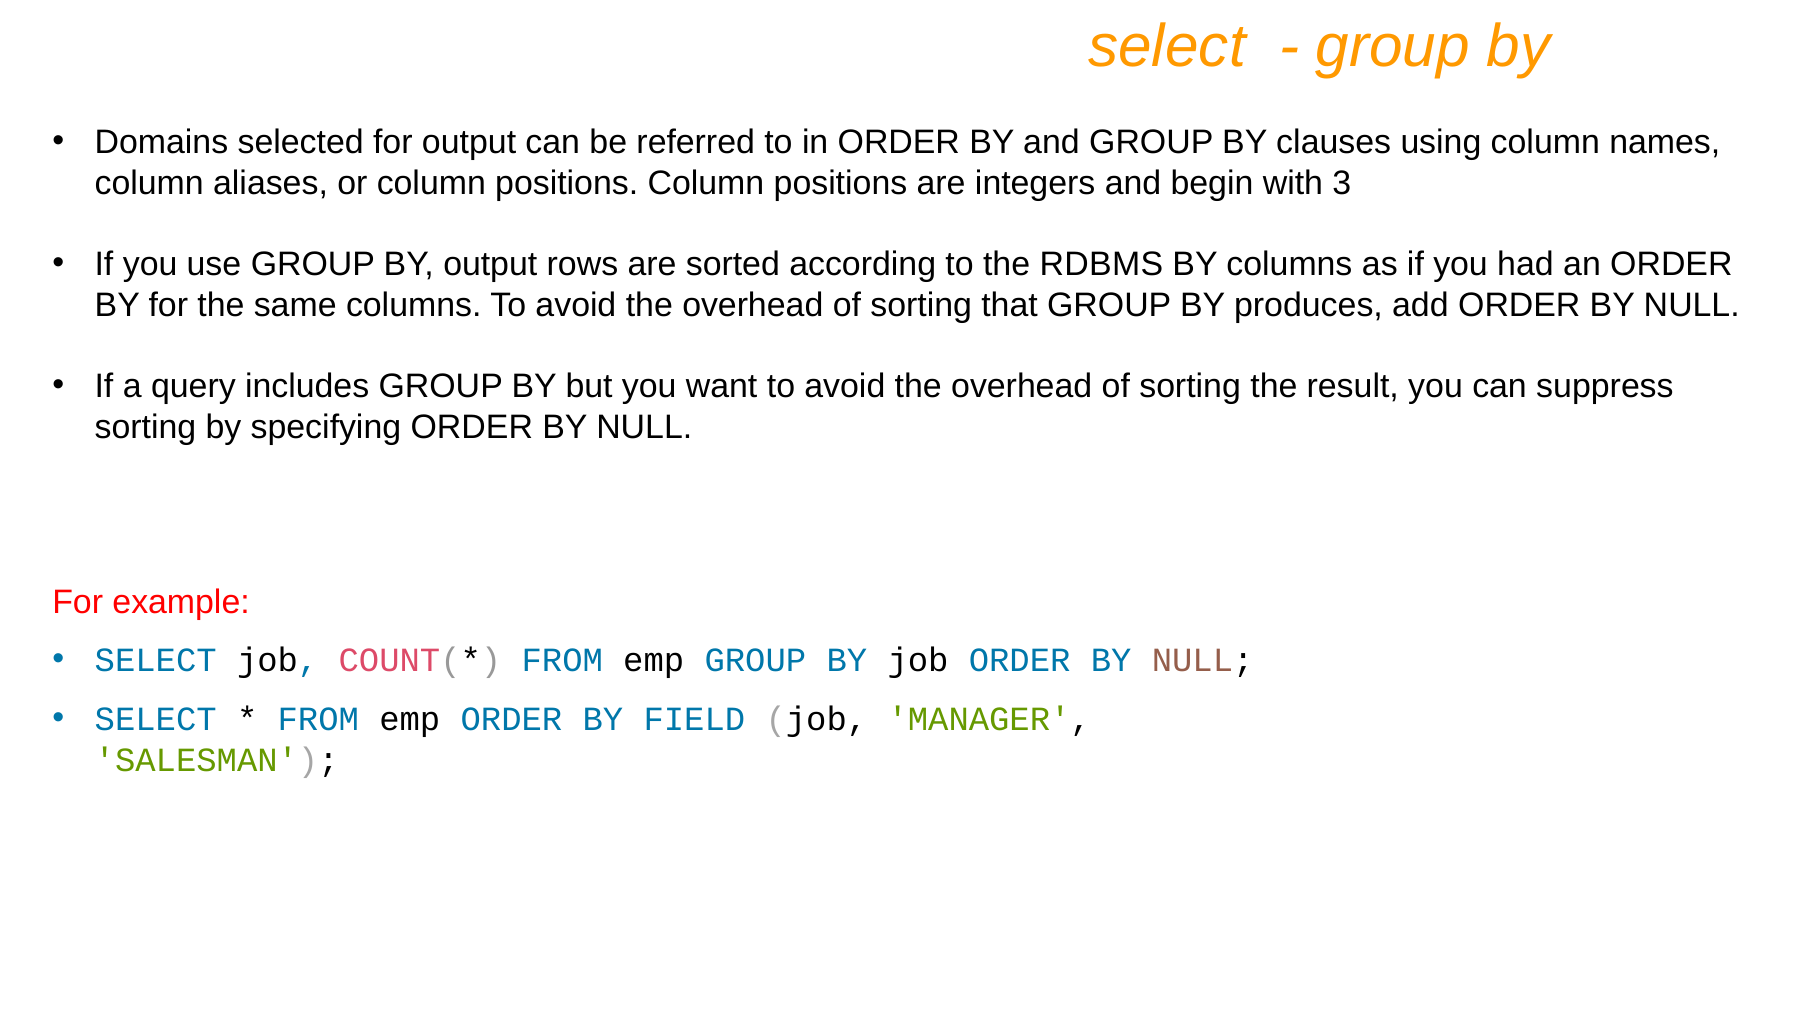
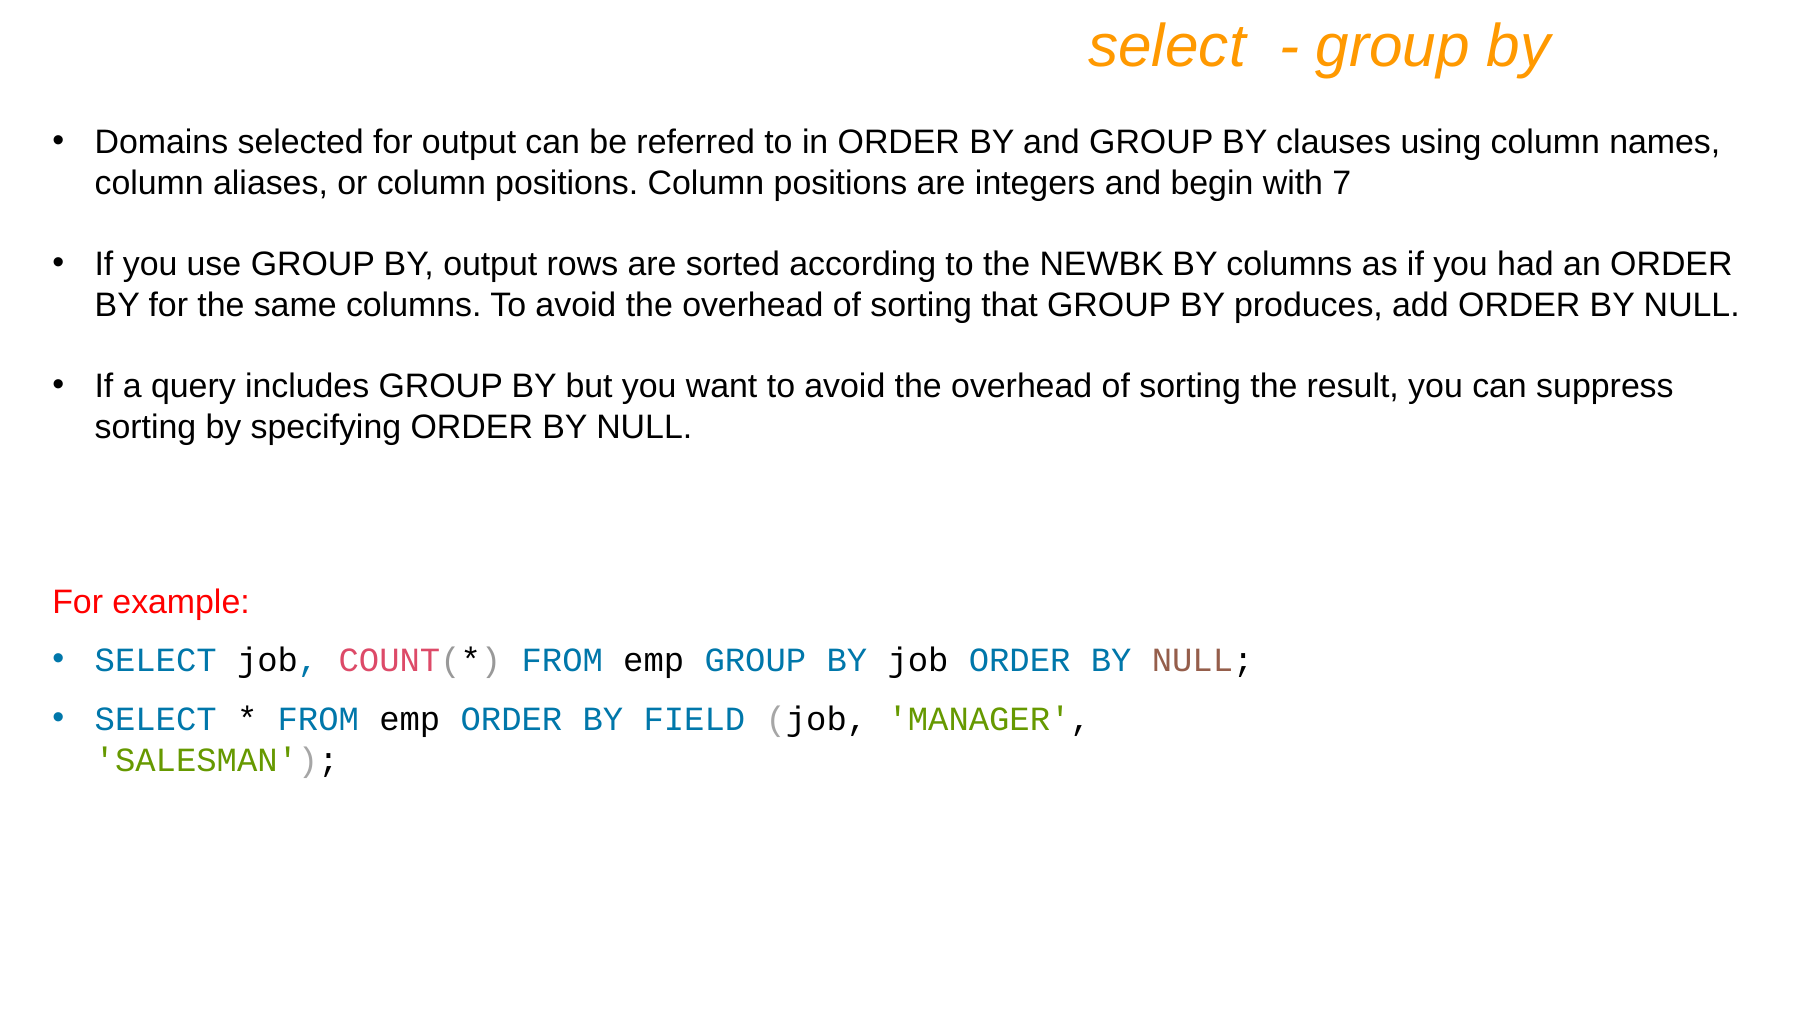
3: 3 -> 7
RDBMS: RDBMS -> NEWBK
